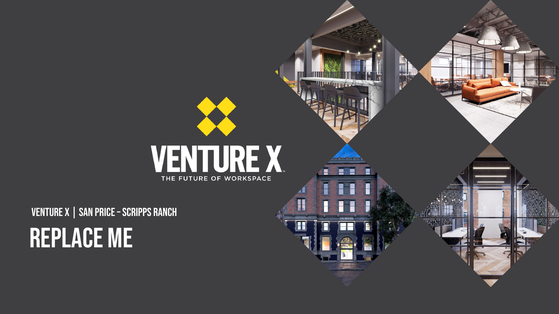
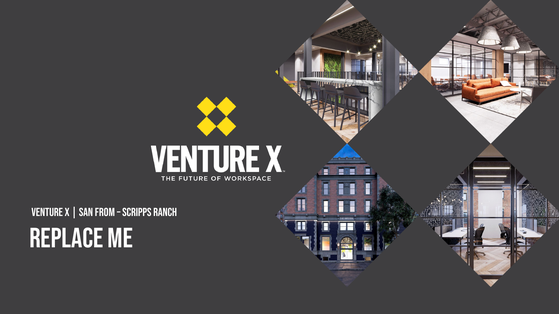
Price: Price -> From
